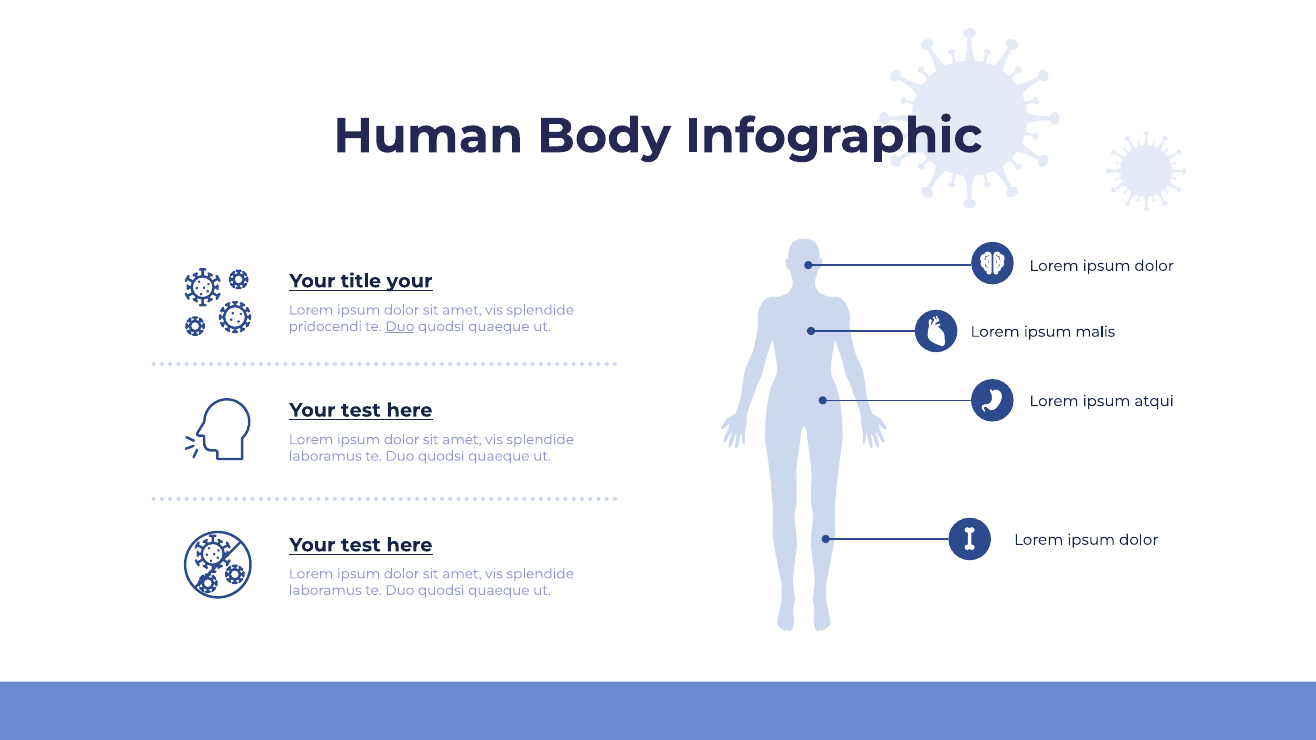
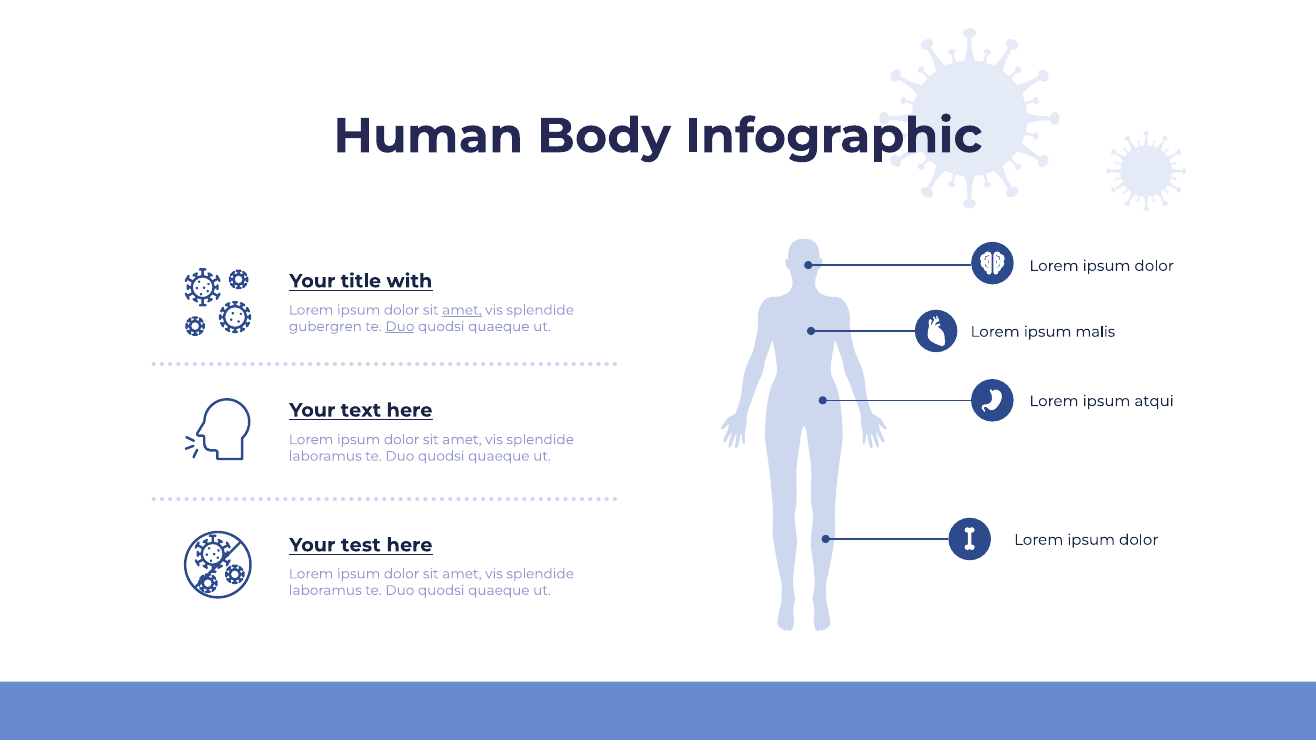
title your: your -> with
amet at (462, 310) underline: none -> present
pridocendi: pridocendi -> gubergren
test at (361, 410): test -> text
